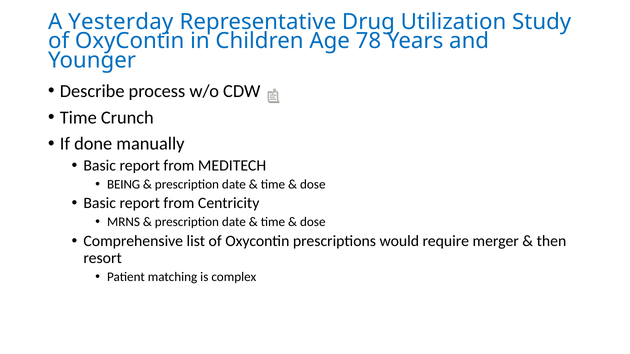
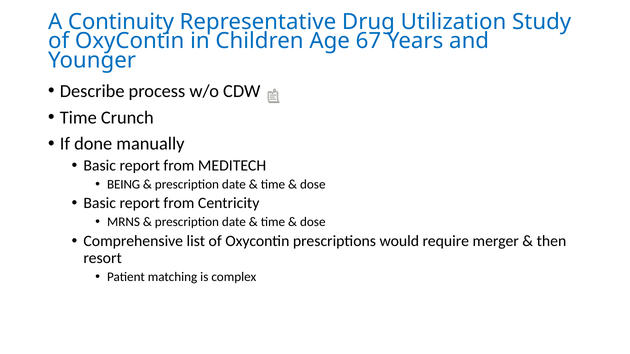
Yesterday: Yesterday -> Continuity
78: 78 -> 67
